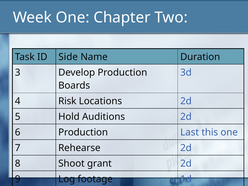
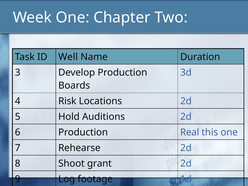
Side: Side -> Well
Last: Last -> Real
